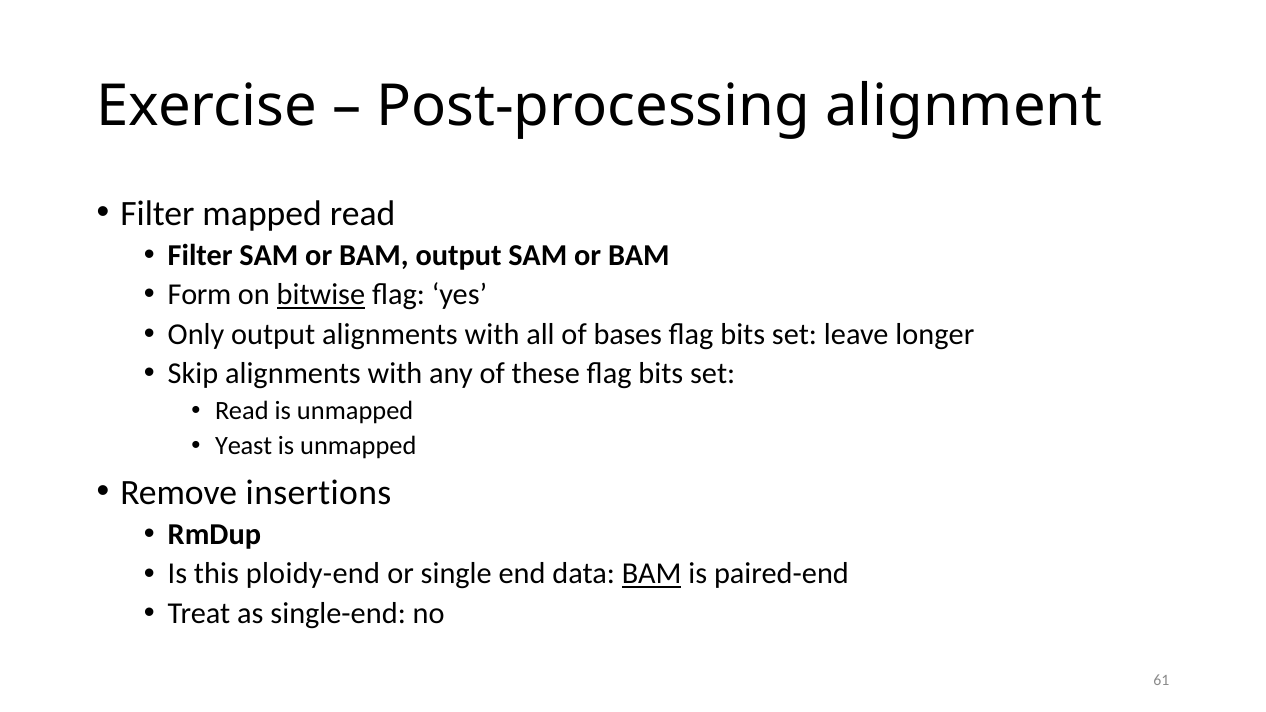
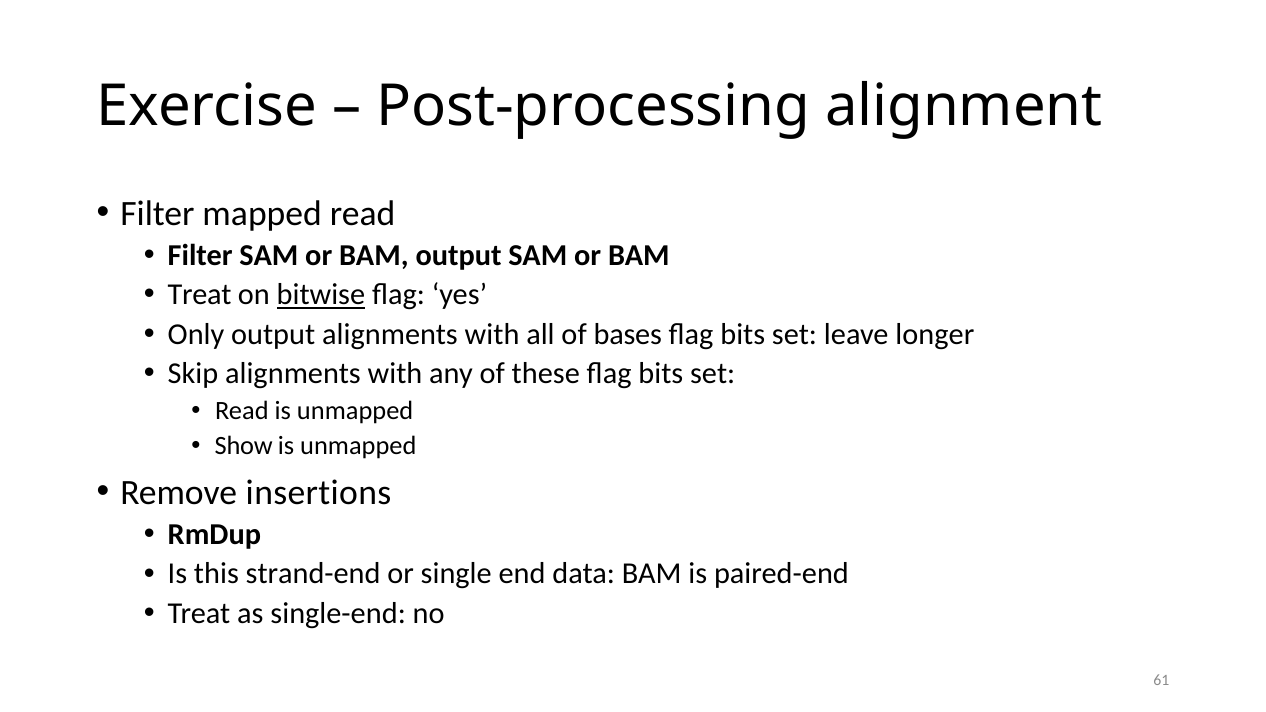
Form at (200, 295): Form -> Treat
Yeast: Yeast -> Show
ploidy-end: ploidy-end -> strand-end
BAM at (652, 574) underline: present -> none
